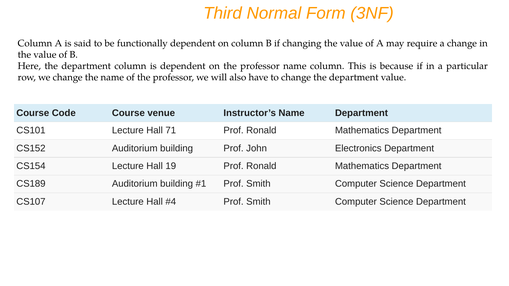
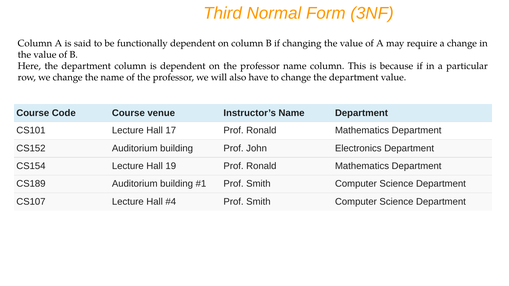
71: 71 -> 17
